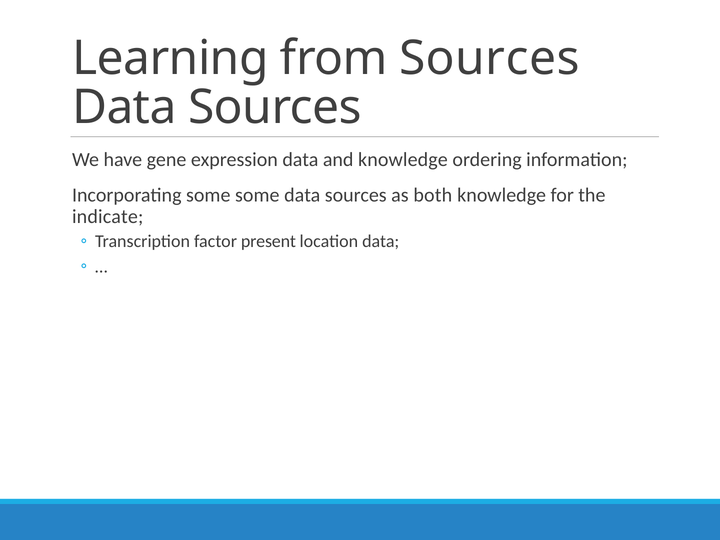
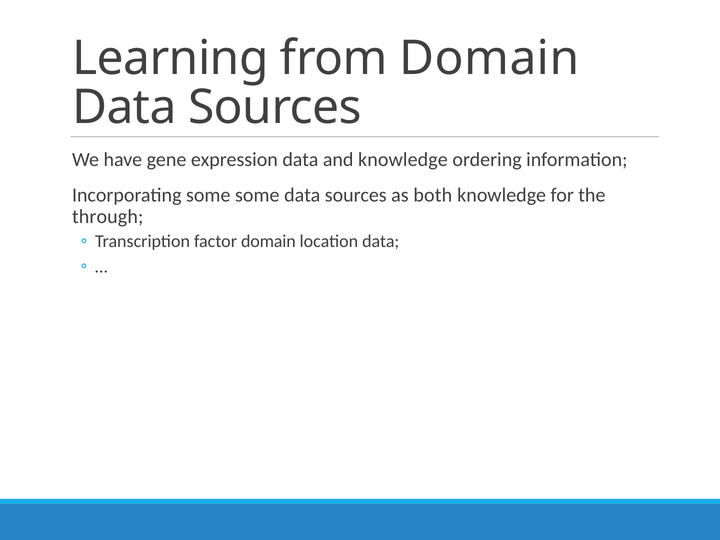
from Sources: Sources -> Domain
indicate: indicate -> through
factor present: present -> domain
